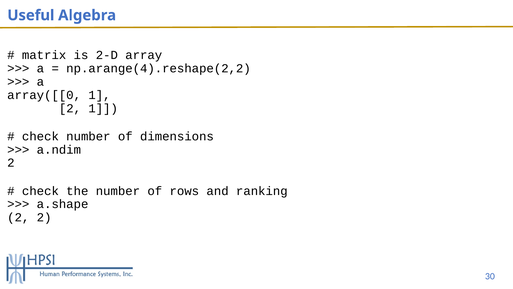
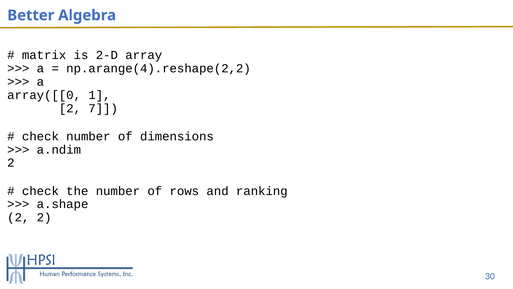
Useful: Useful -> Better
2 1: 1 -> 7
